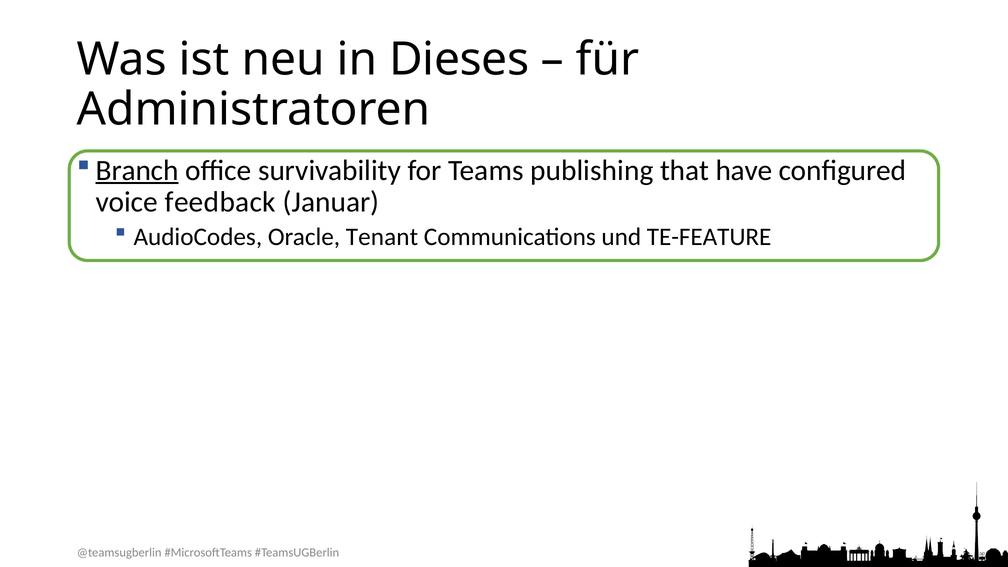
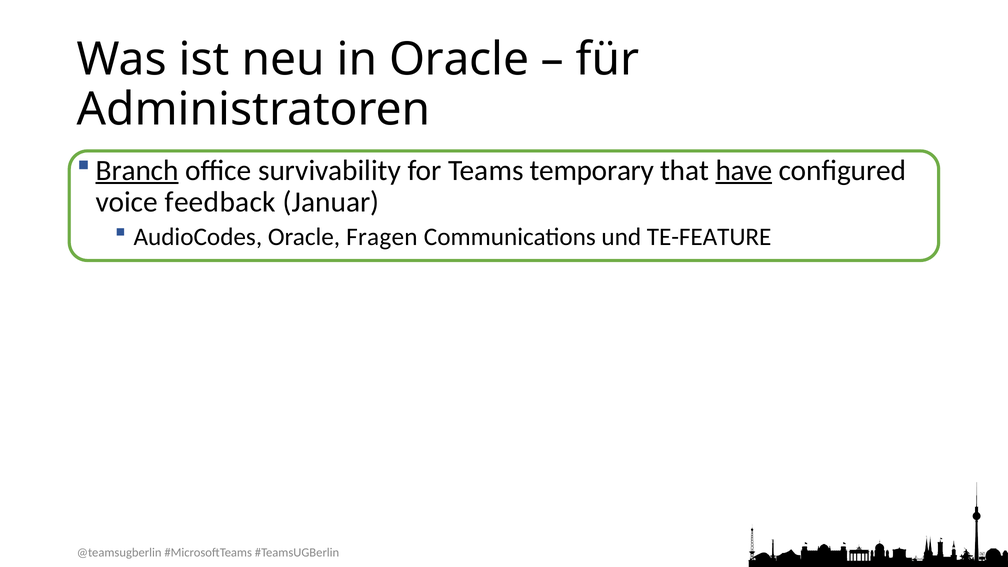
in Dieses: Dieses -> Oracle
publishing: publishing -> temporary
have underline: none -> present
Tenant: Tenant -> Fragen
